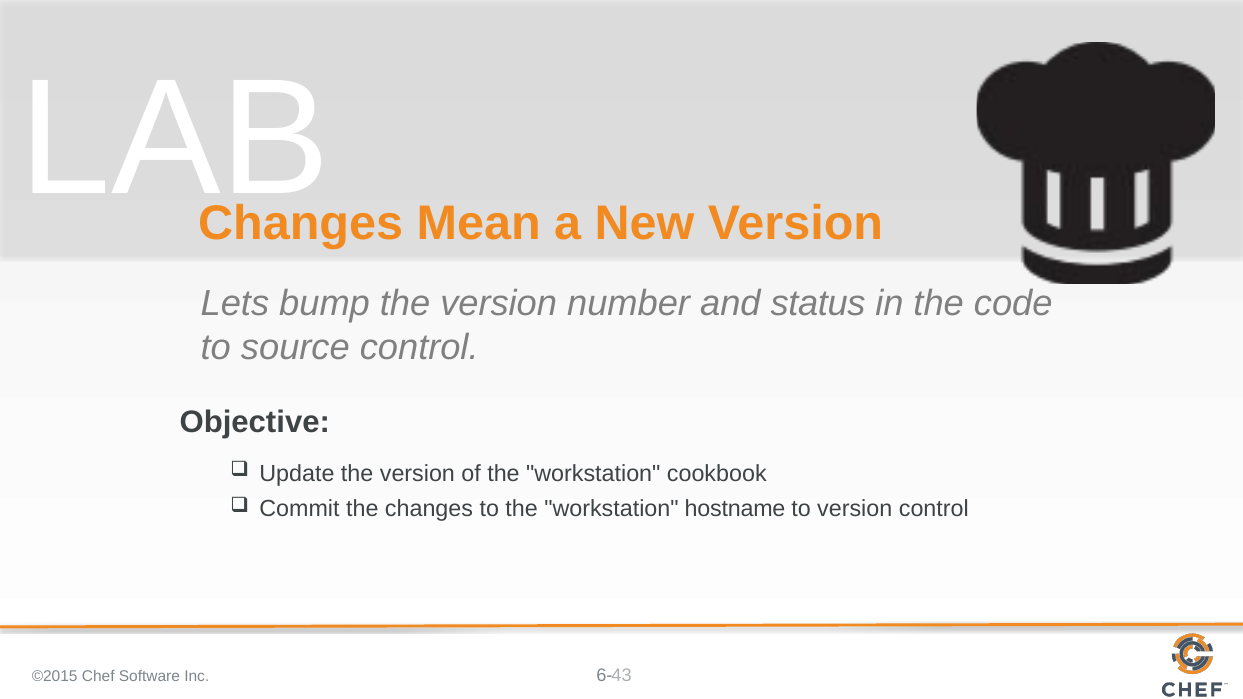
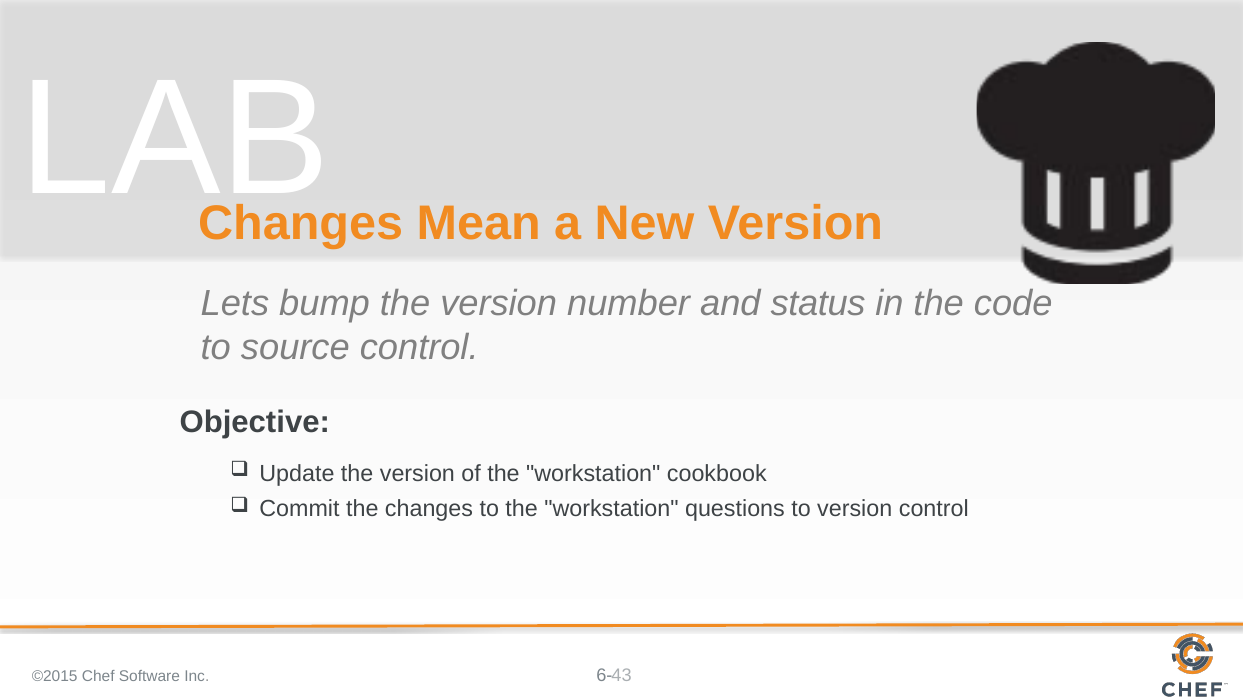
hostname: hostname -> questions
